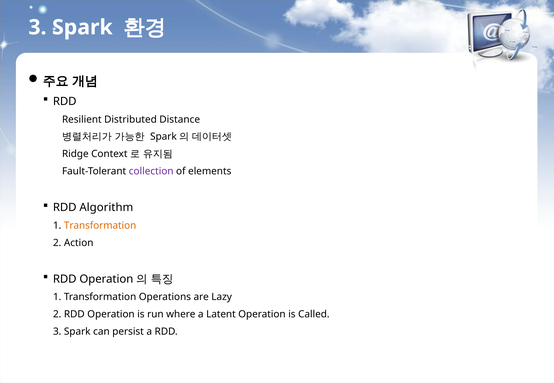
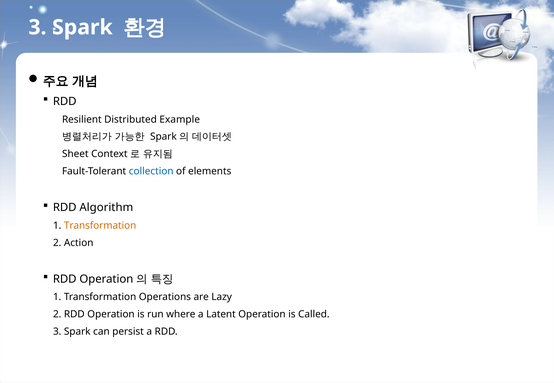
Distance: Distance -> Example
Ridge: Ridge -> Sheet
collection colour: purple -> blue
